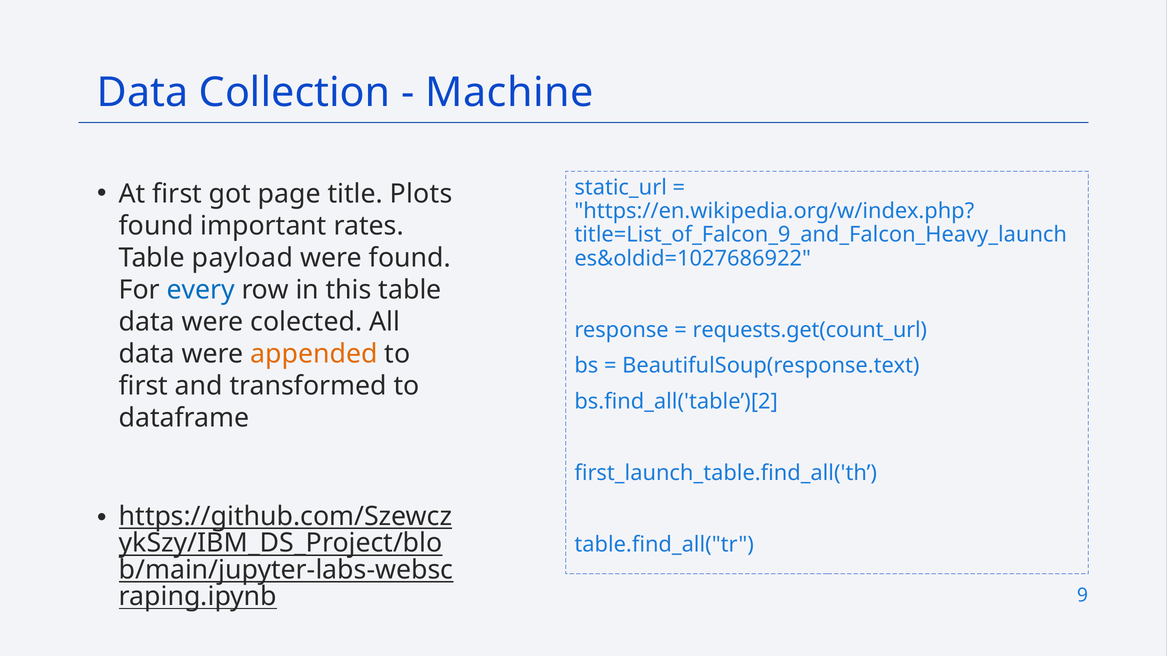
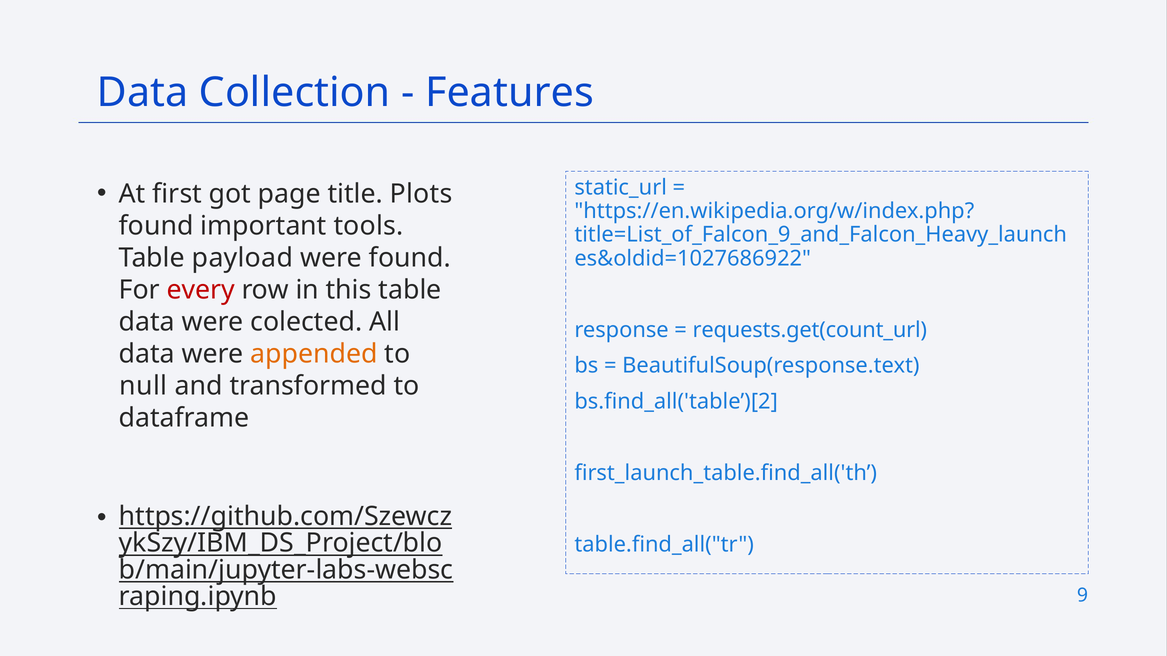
Machine: Machine -> Features
rates: rates -> tools
every colour: blue -> red
first at (143, 386): first -> null
